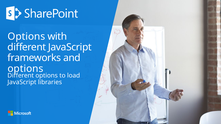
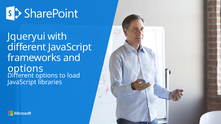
Options at (26, 37): Options -> Jqueryui
